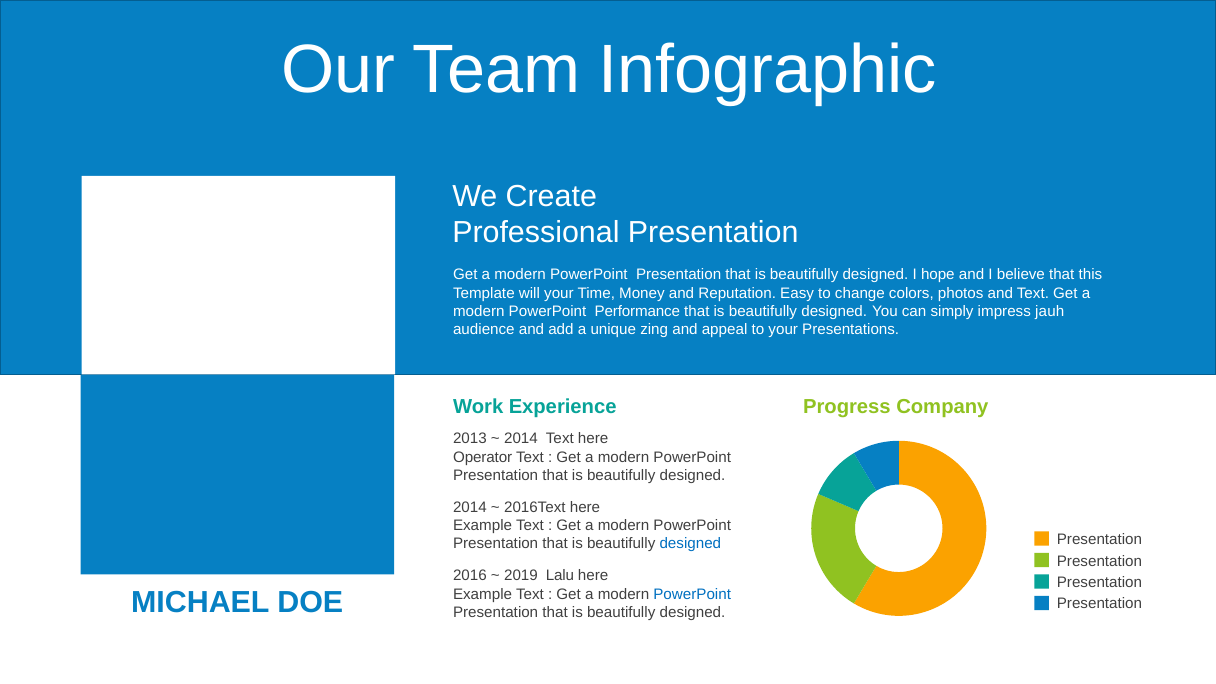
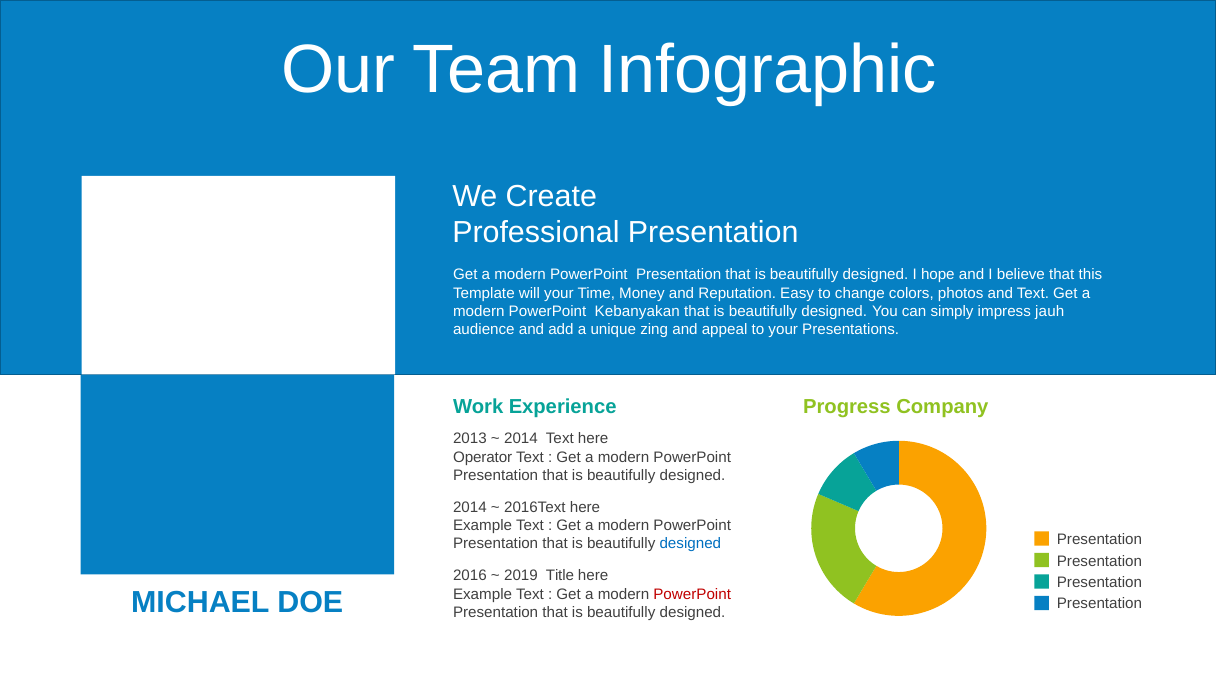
Performance: Performance -> Kebanyakan
Lalu: Lalu -> Title
PowerPoint at (692, 594) colour: blue -> red
